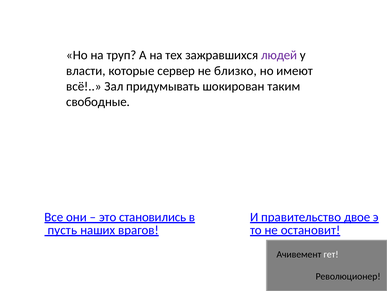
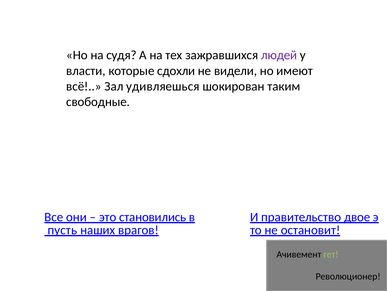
труп: труп -> судя
сервер: сервер -> сдохли
близко: близко -> видели
придумывать: придумывать -> удивляешься
гет colour: white -> light green
